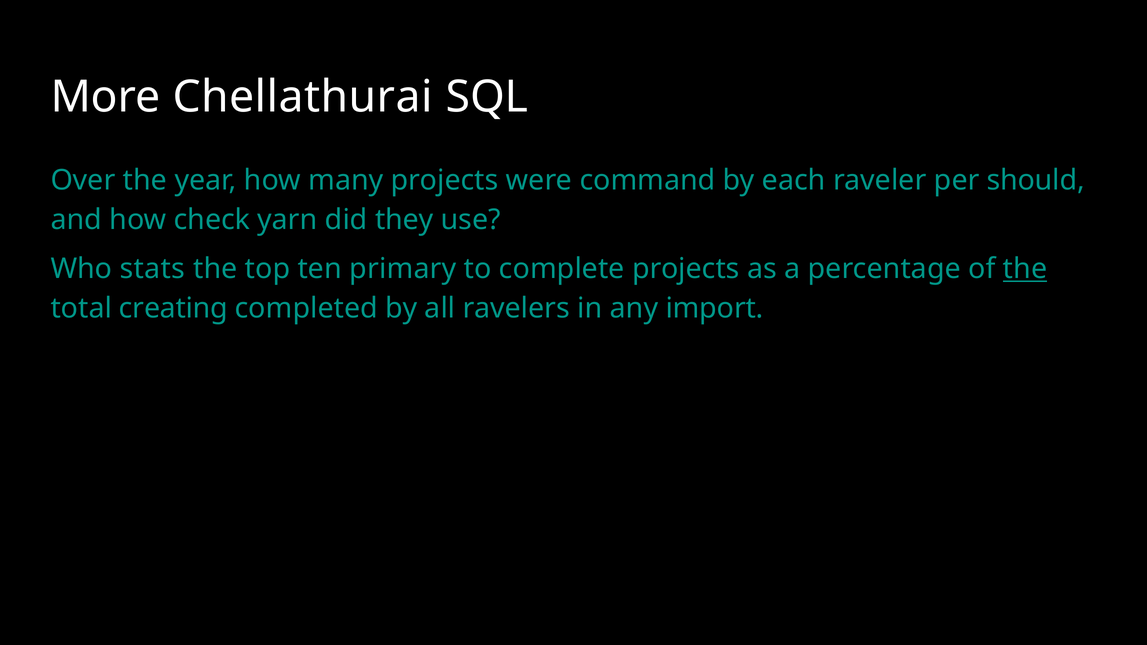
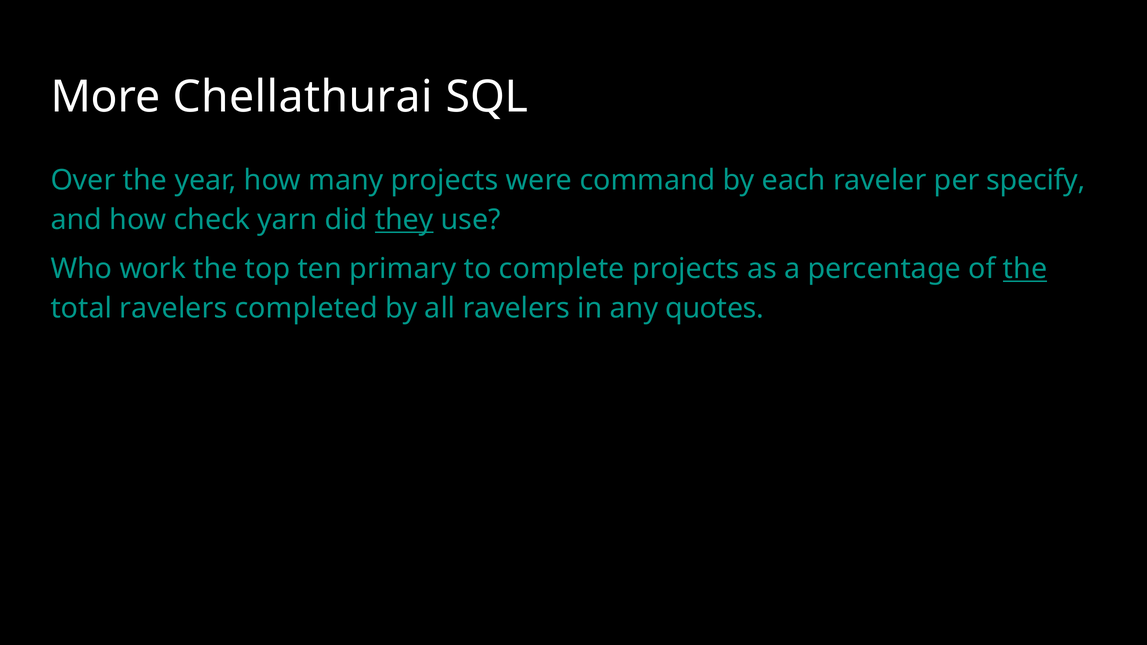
should: should -> specify
they underline: none -> present
stats: stats -> work
total creating: creating -> ravelers
import: import -> quotes
